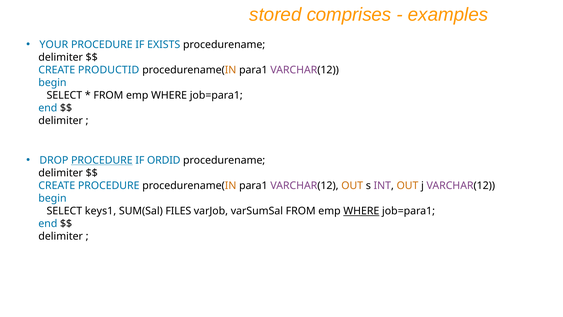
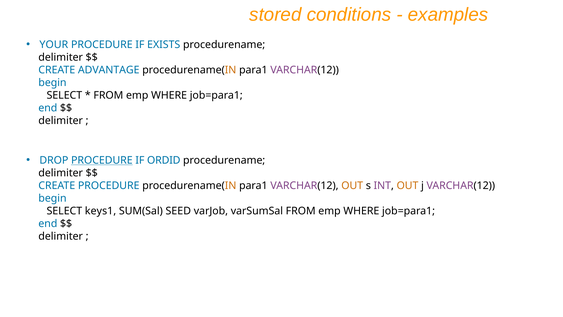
comprises: comprises -> conditions
PRODUCTID: PRODUCTID -> ADVANTAGE
FILES: FILES -> SEED
WHERE at (361, 211) underline: present -> none
